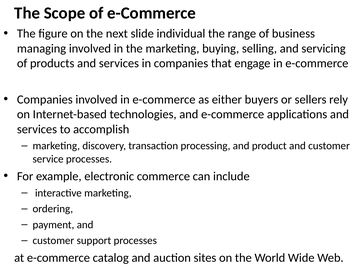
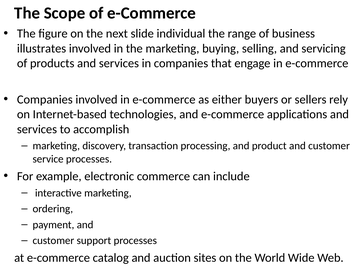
managing: managing -> illustrates
